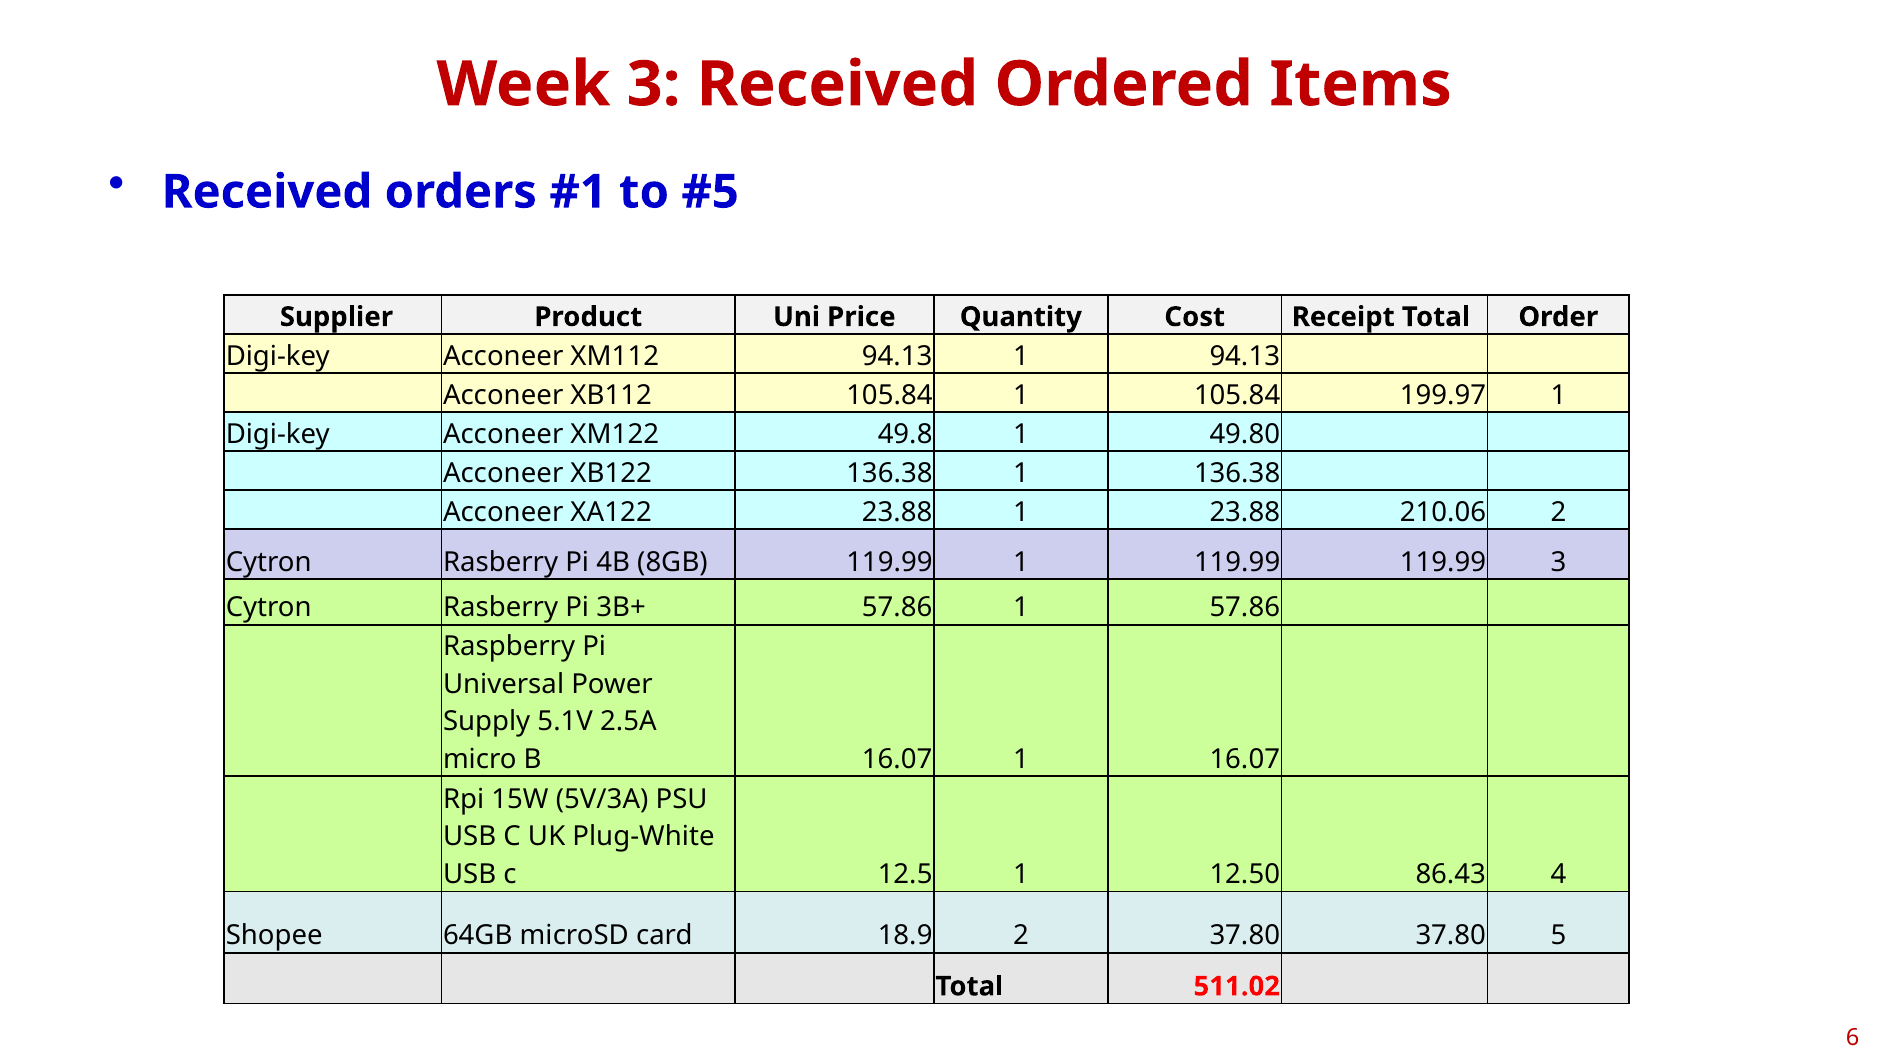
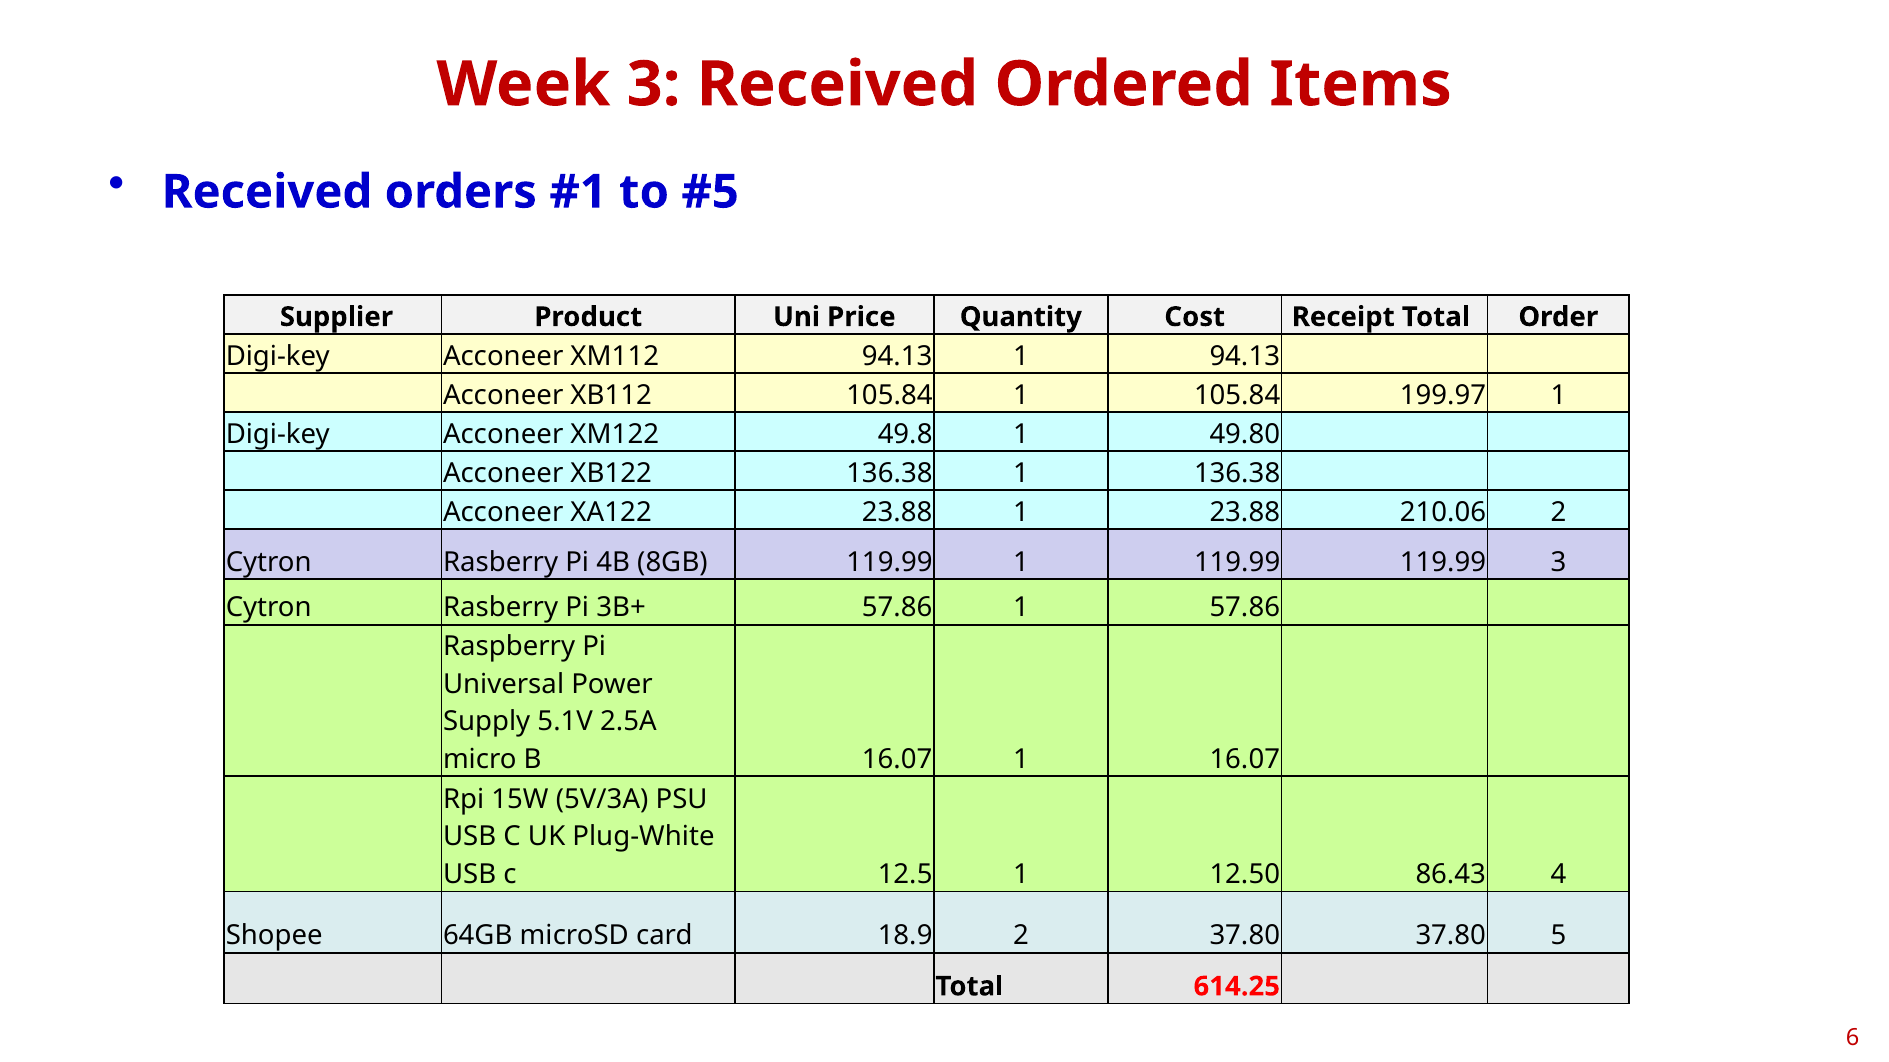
511.02: 511.02 -> 614.25
